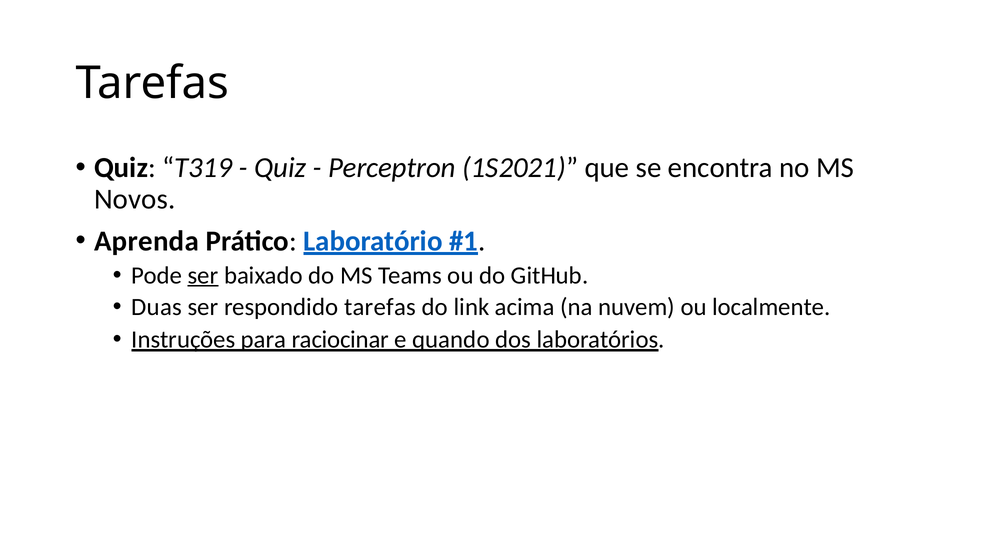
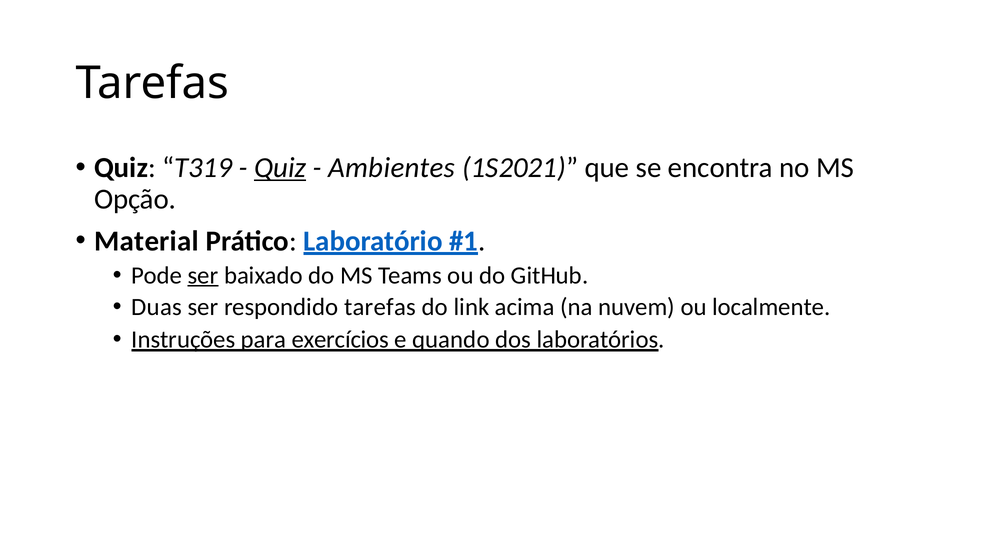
Quiz at (280, 168) underline: none -> present
Perceptron: Perceptron -> Ambientes
Novos: Novos -> Opção
Aprenda: Aprenda -> Material
raciocinar: raciocinar -> exercícios
